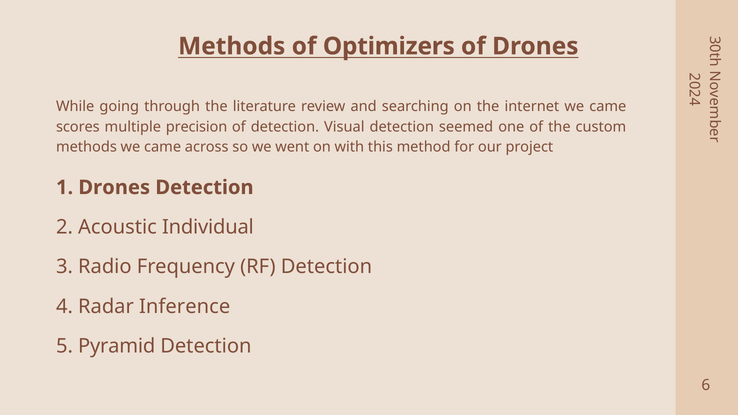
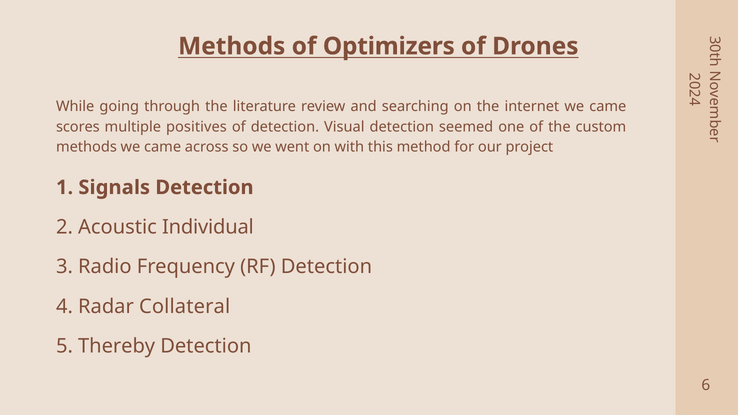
precision: precision -> positives
1 Drones: Drones -> Signals
Inference: Inference -> Collateral
Pyramid: Pyramid -> Thereby
